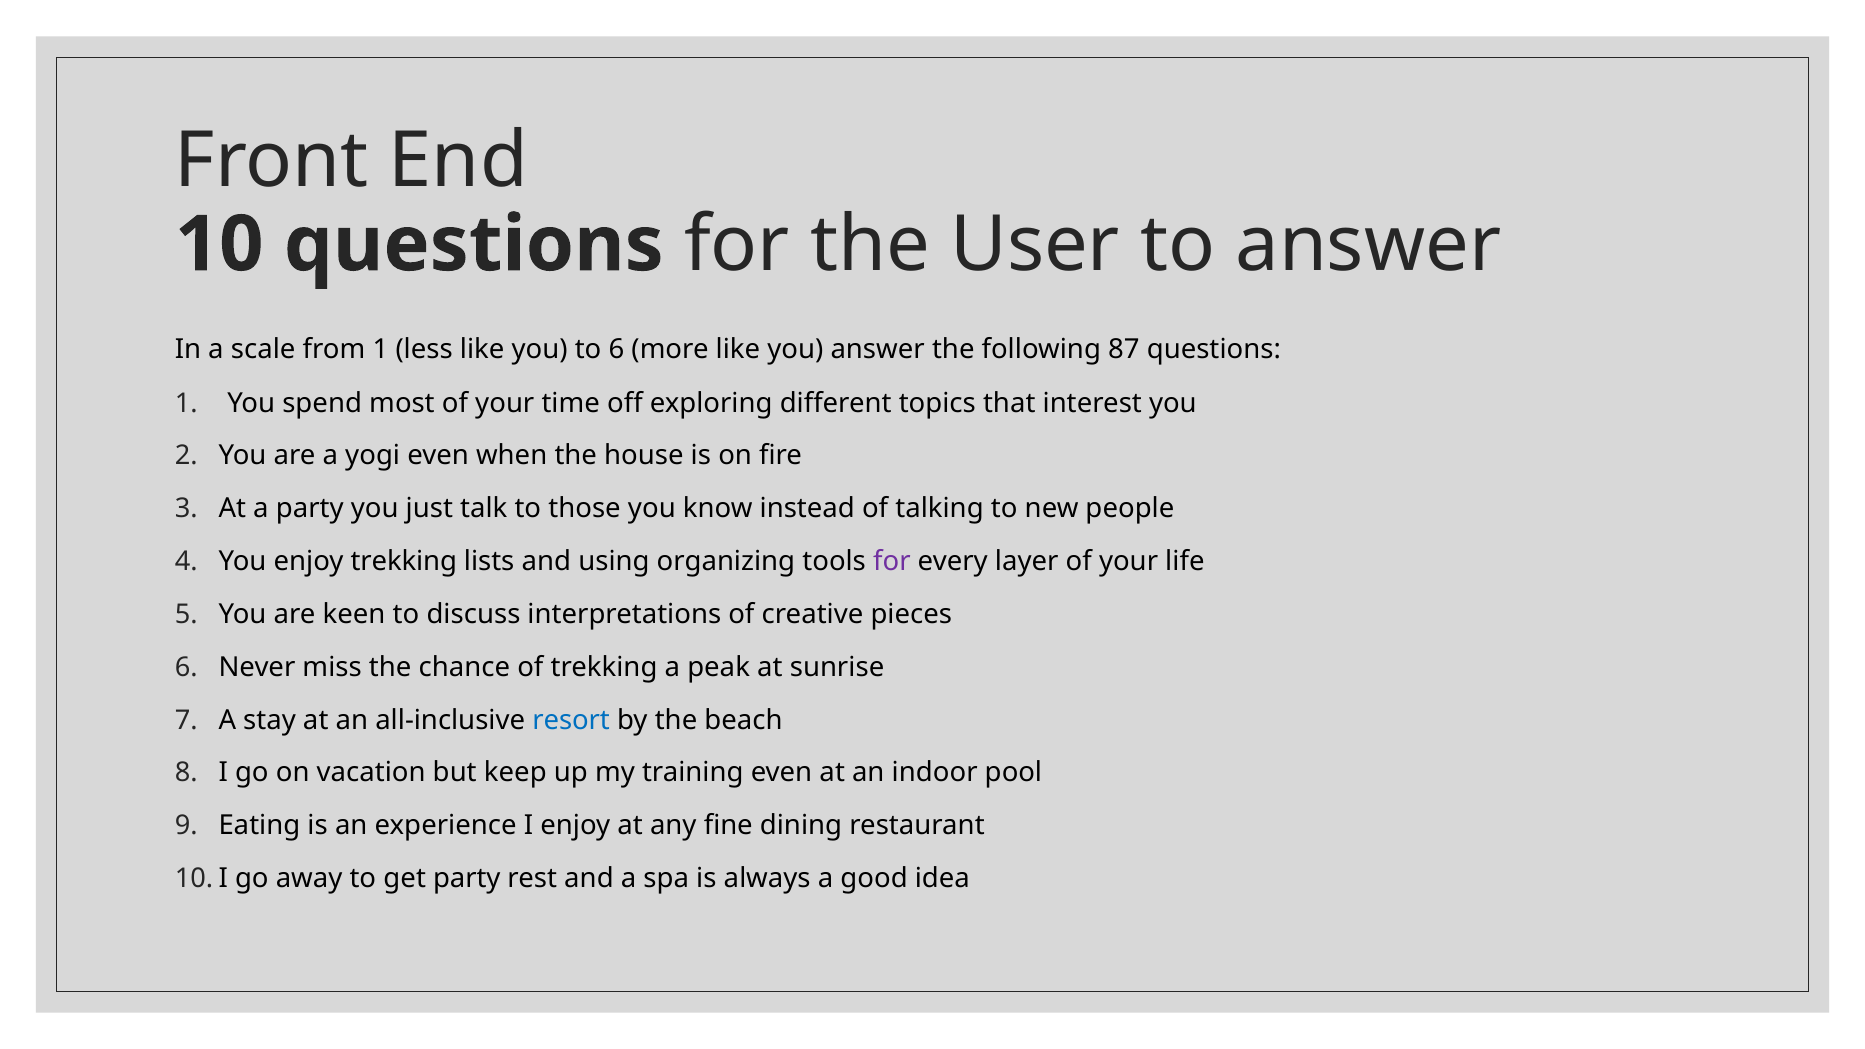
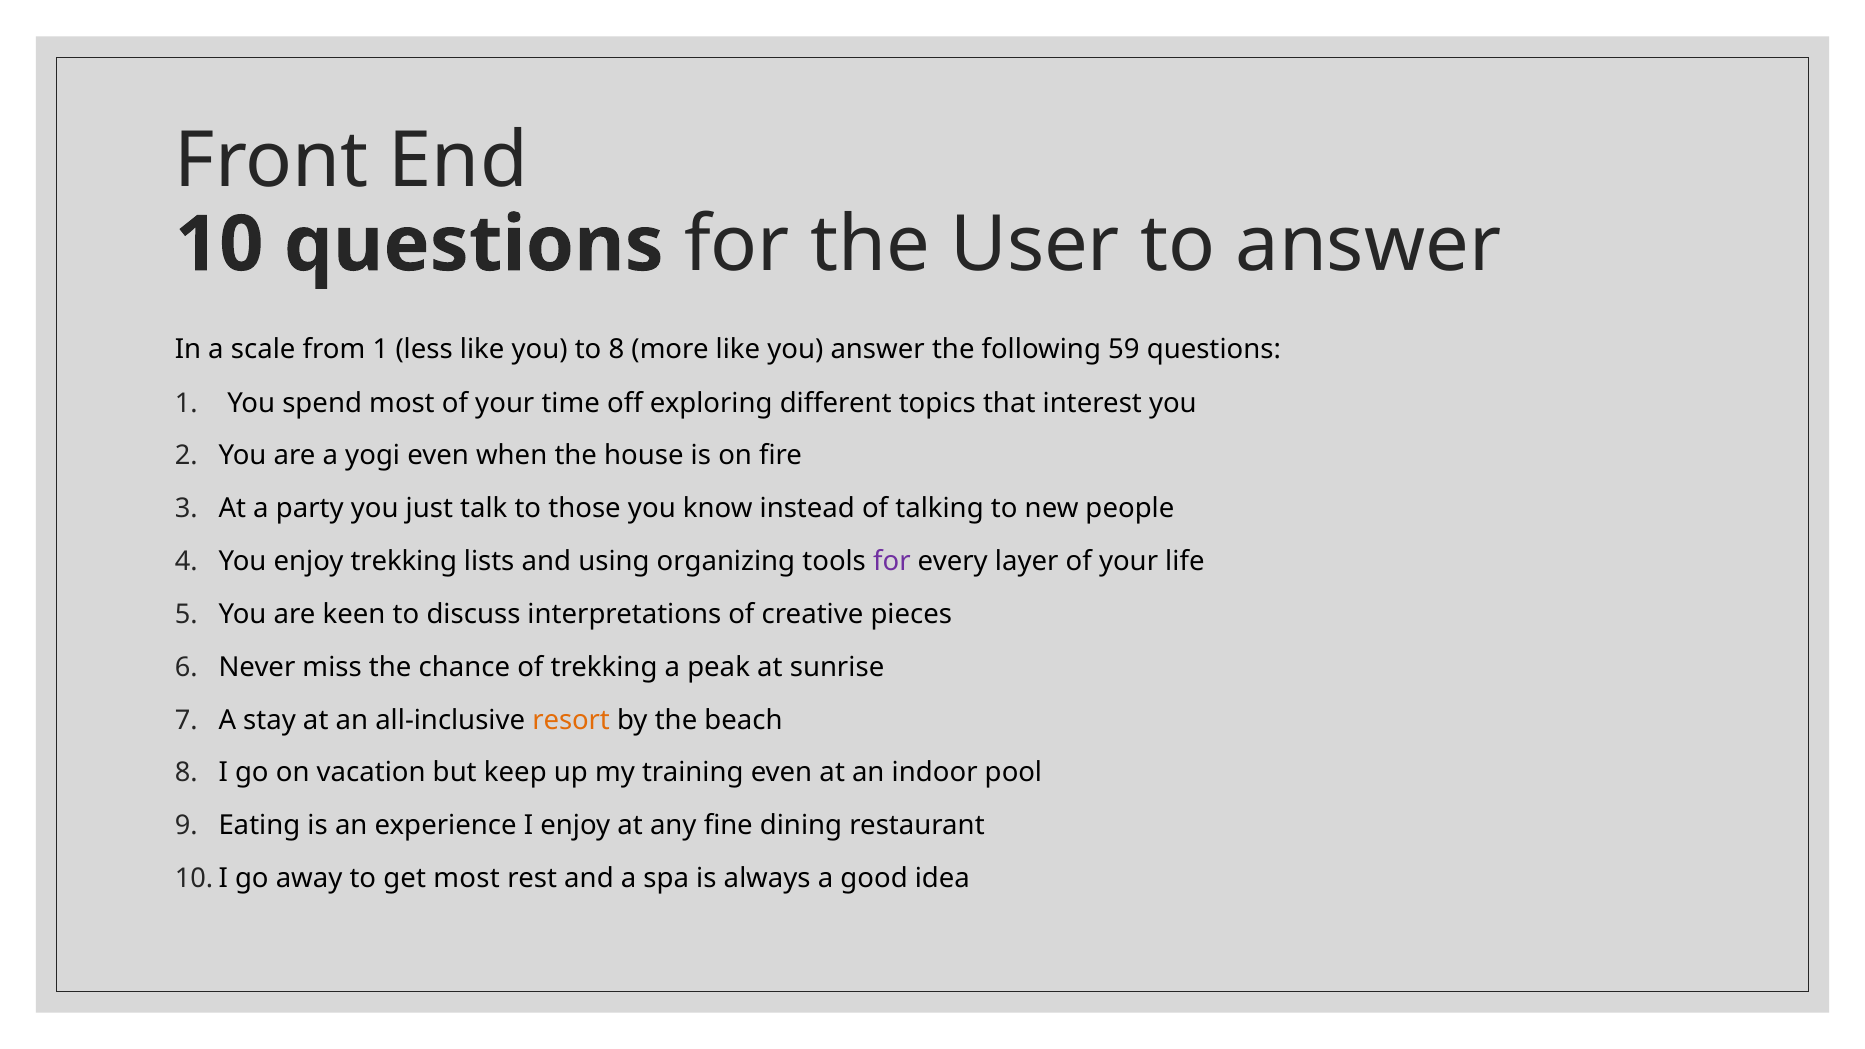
to 6: 6 -> 8
87: 87 -> 59
resort colour: blue -> orange
get party: party -> most
